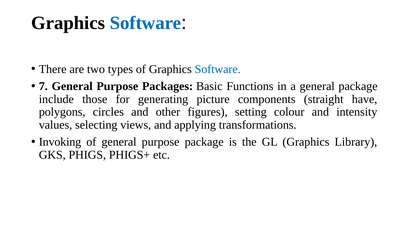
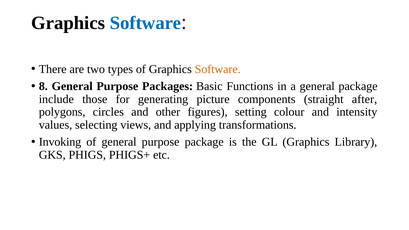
Software at (218, 69) colour: blue -> orange
7: 7 -> 8
have: have -> after
